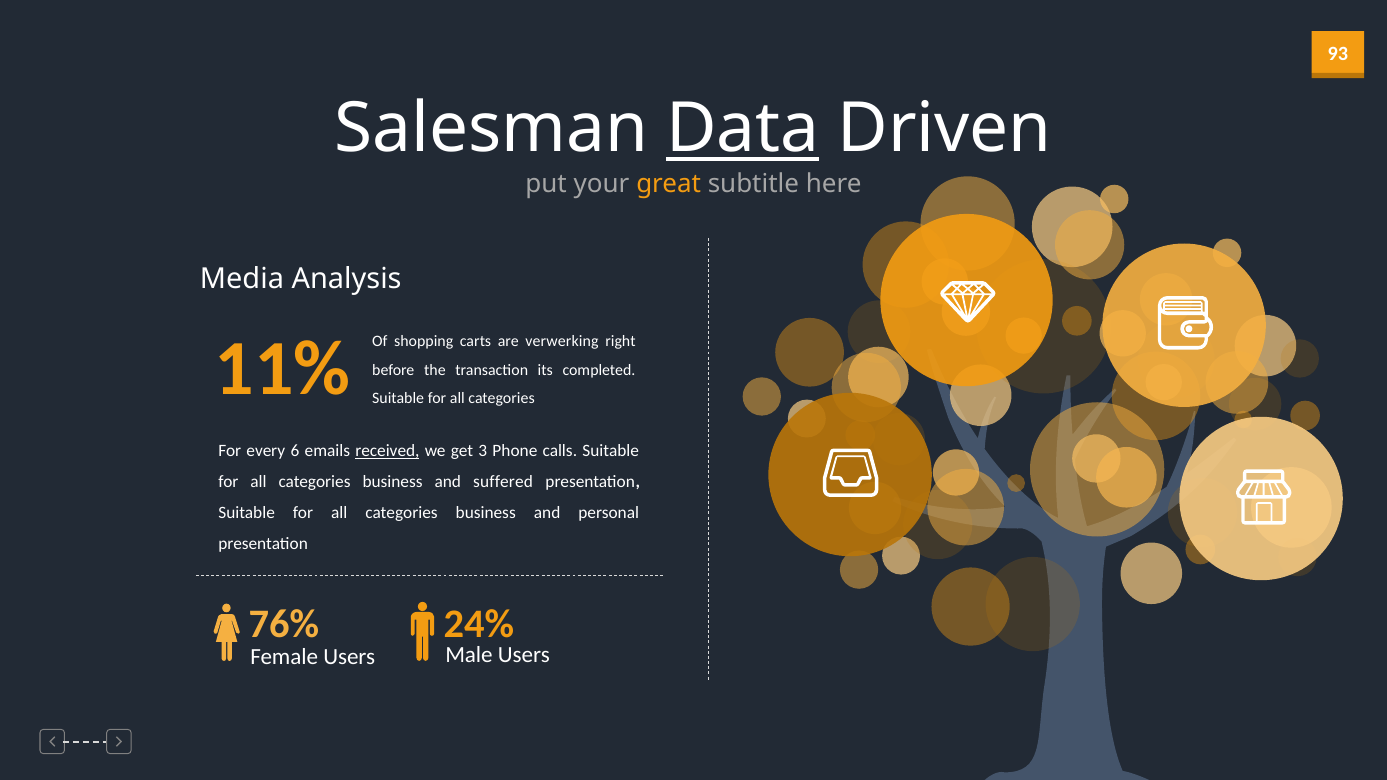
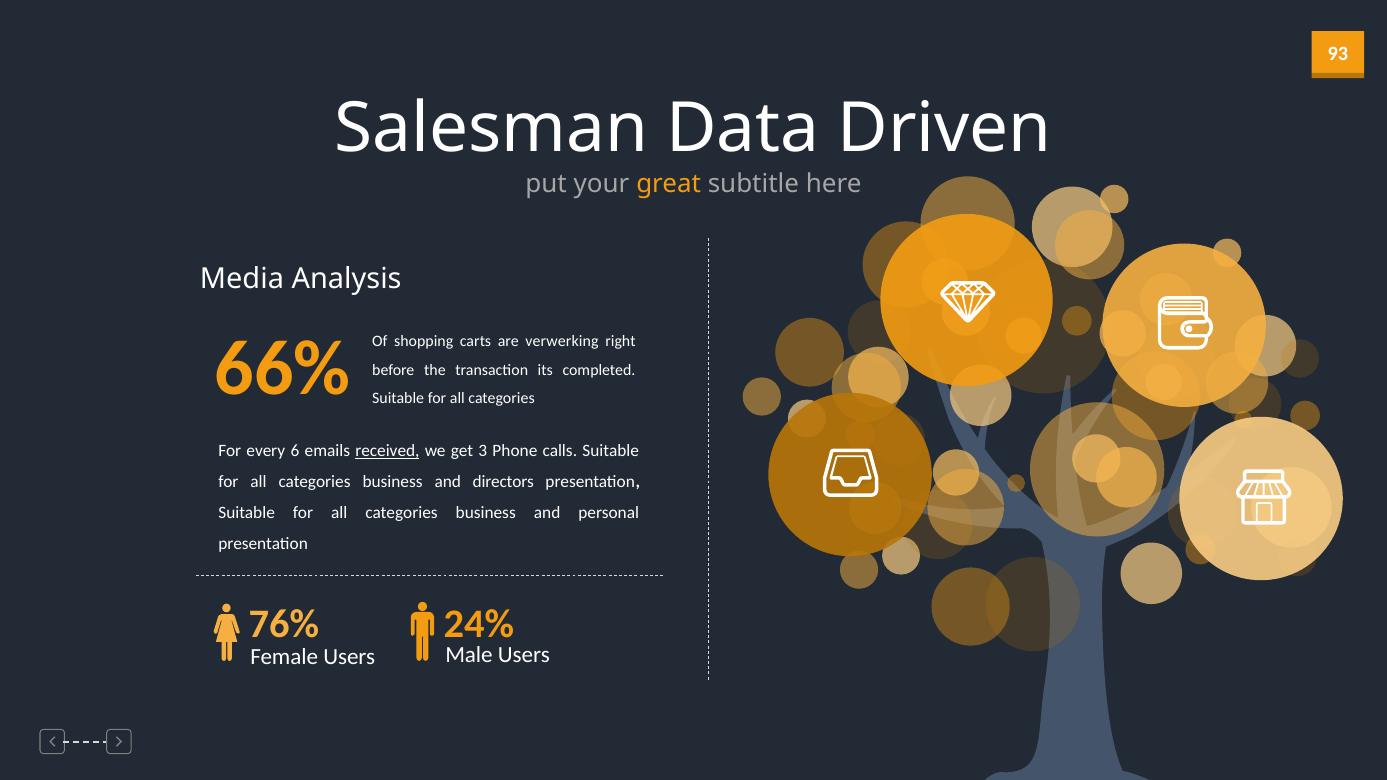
Data underline: present -> none
11%: 11% -> 66%
suffered: suffered -> directors
